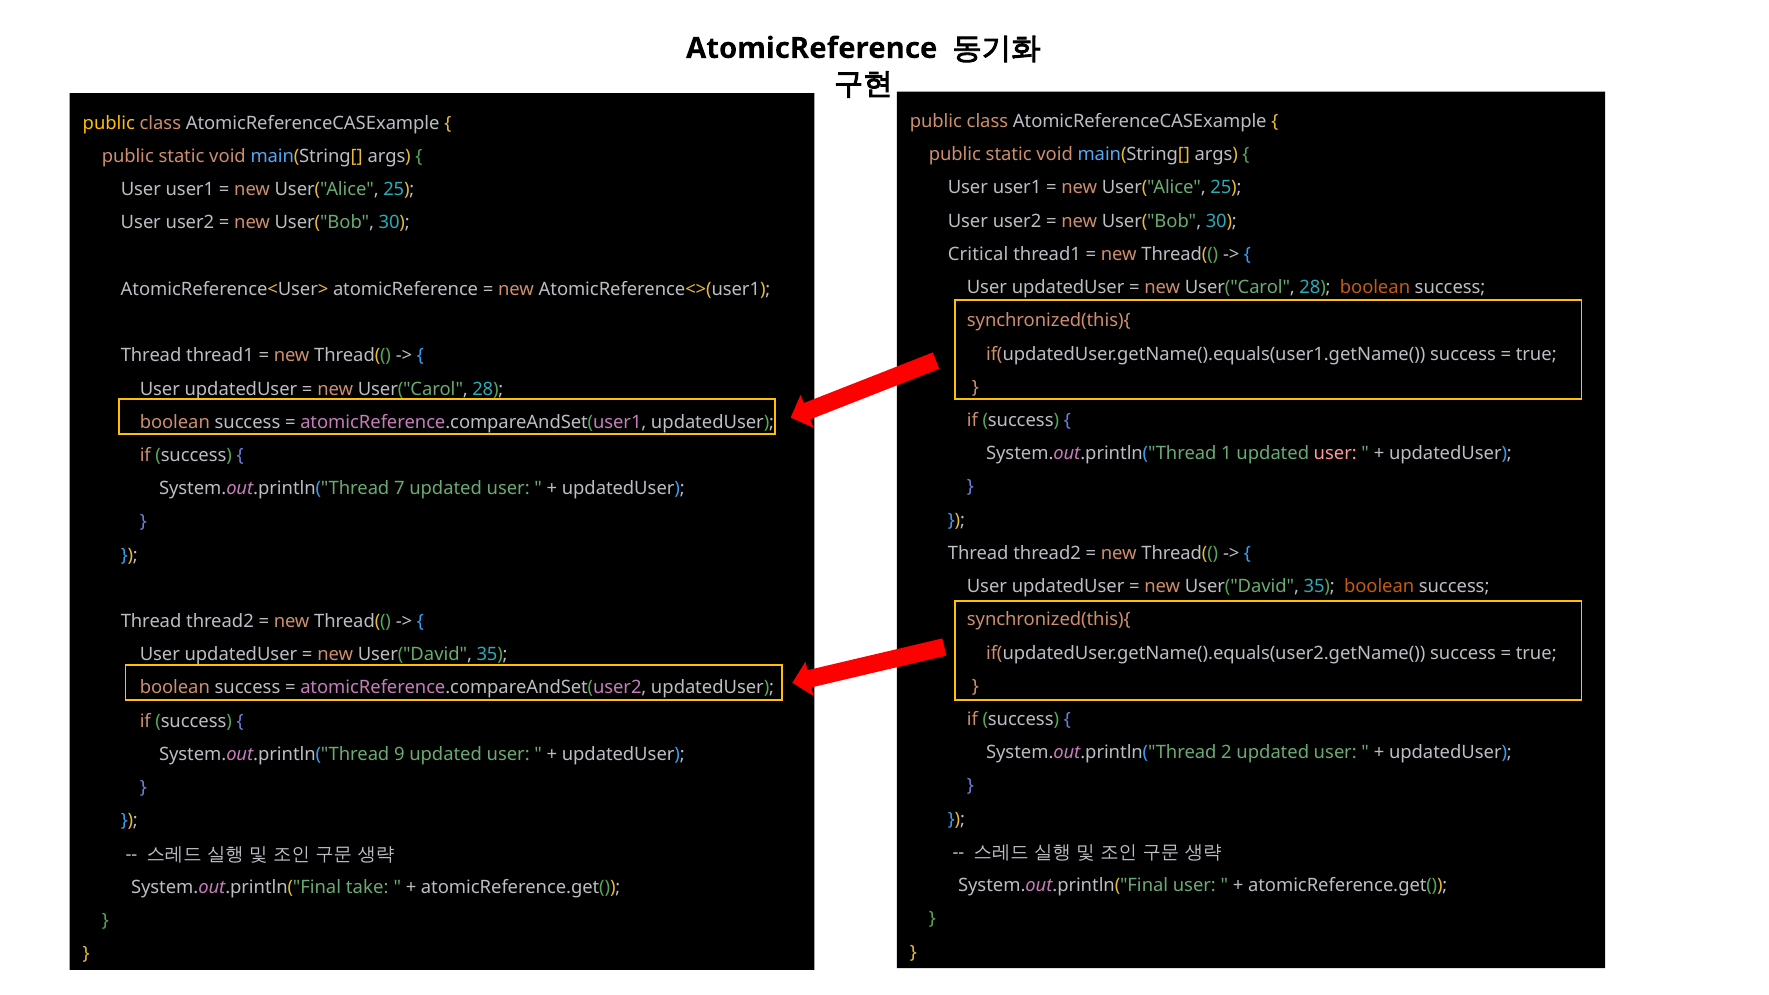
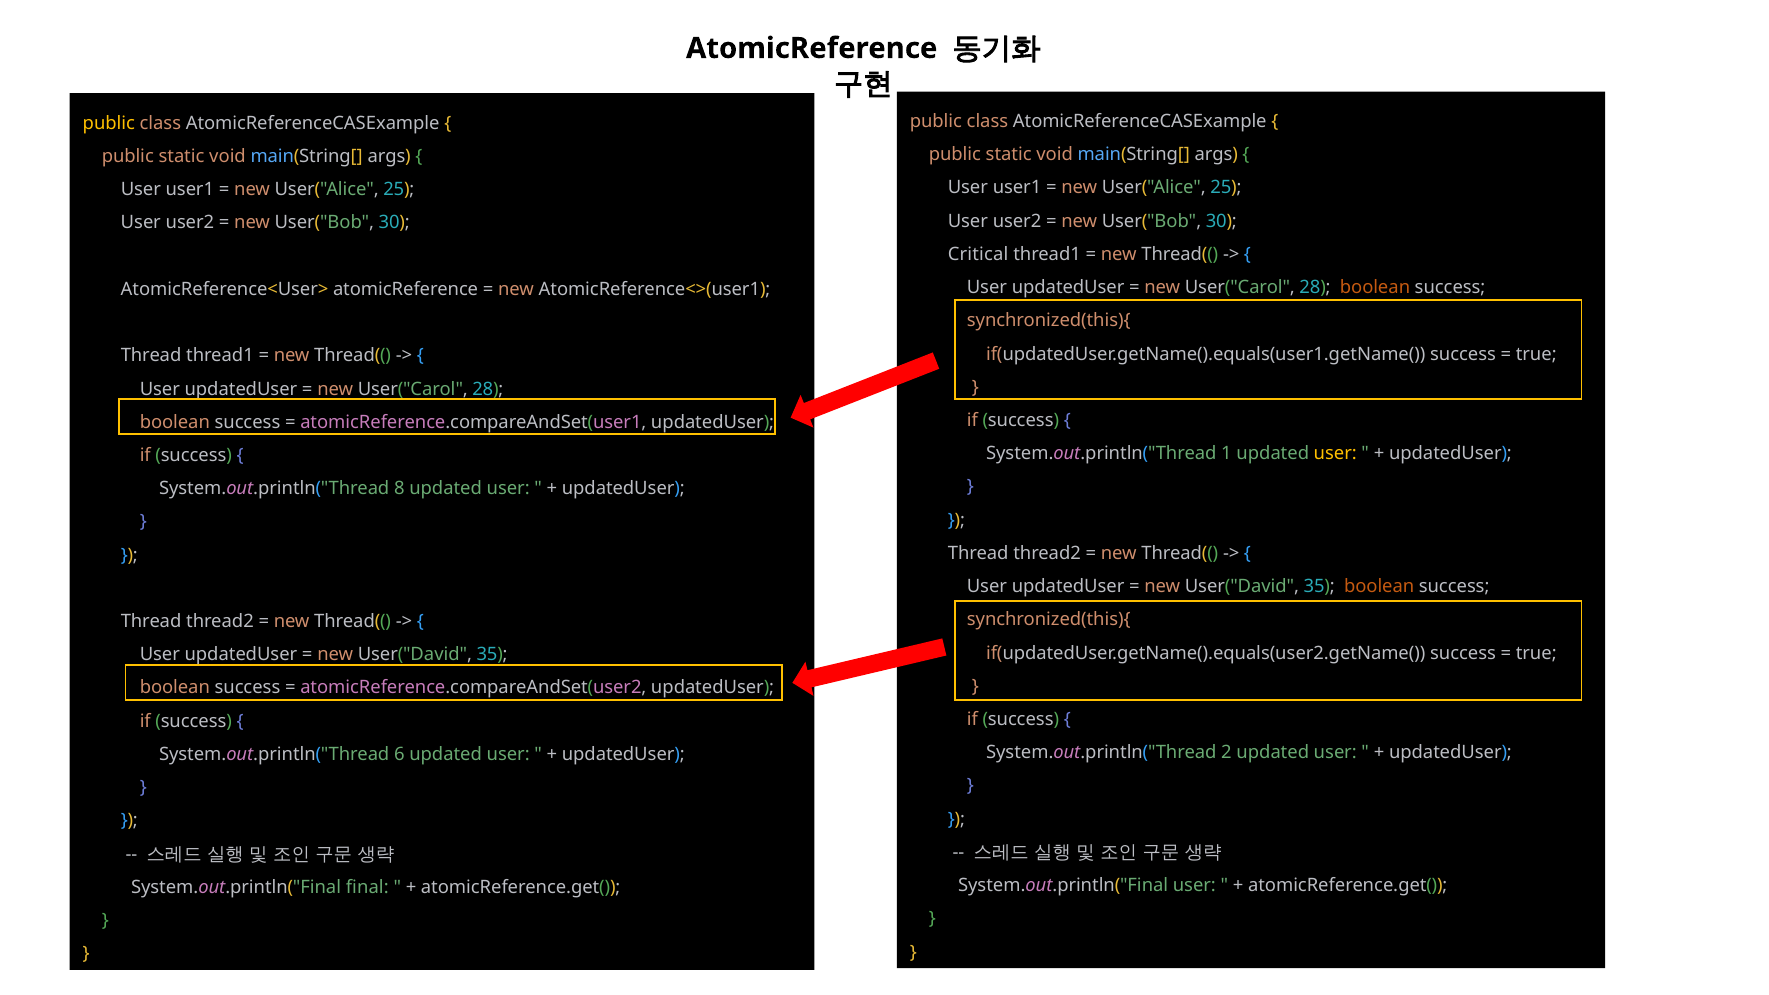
user at (1335, 454) colour: pink -> yellow
7: 7 -> 8
9: 9 -> 6
take: take -> final
